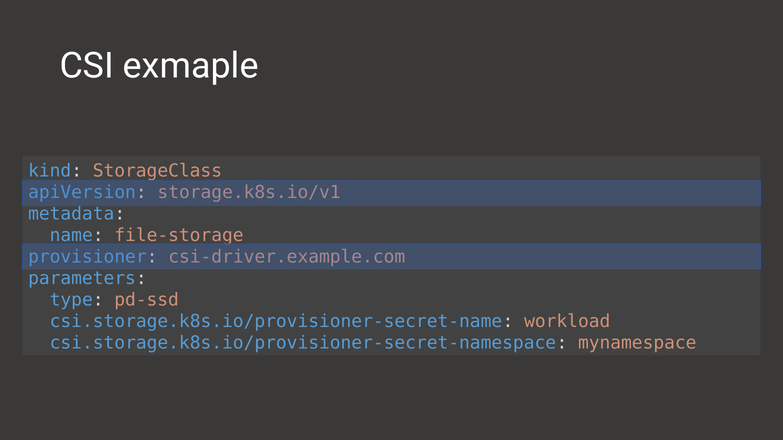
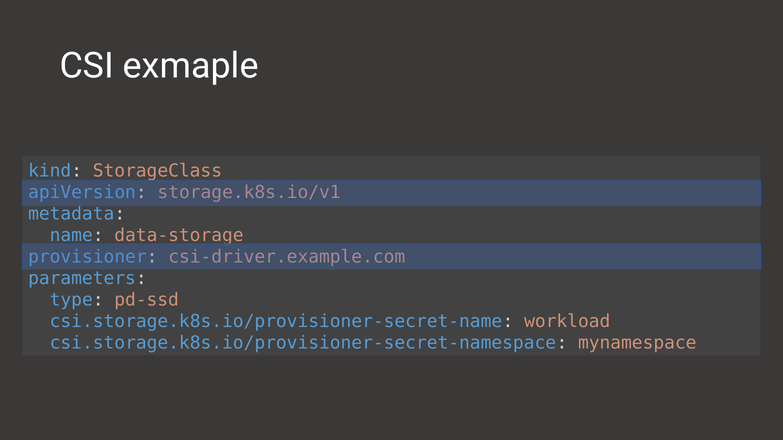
file-storage: file-storage -> data-storage
